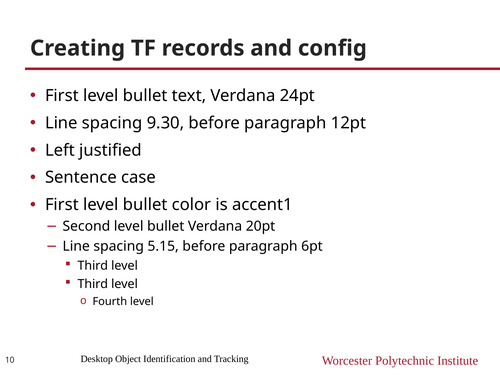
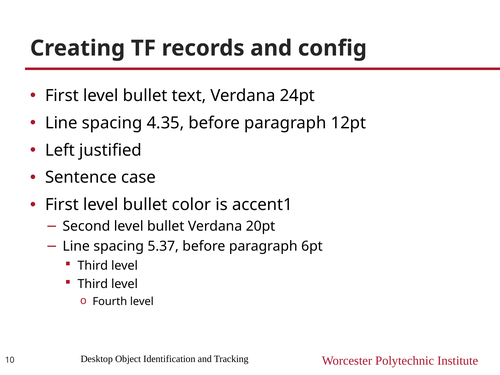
9.30: 9.30 -> 4.35
5.15: 5.15 -> 5.37
